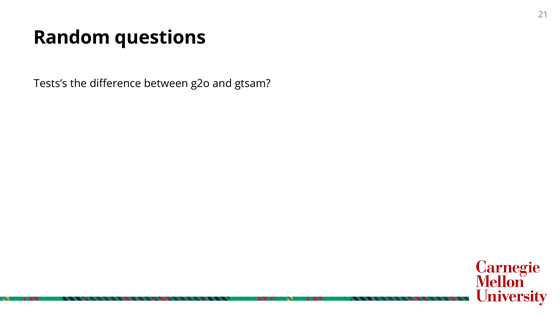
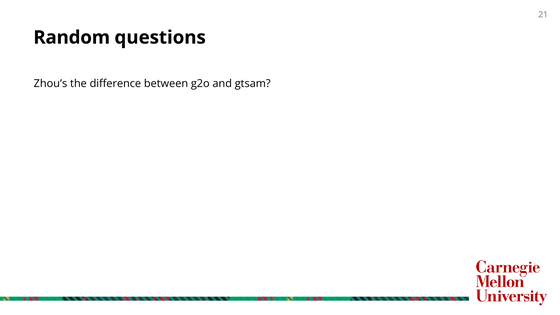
Tests’s: Tests’s -> Zhou’s
